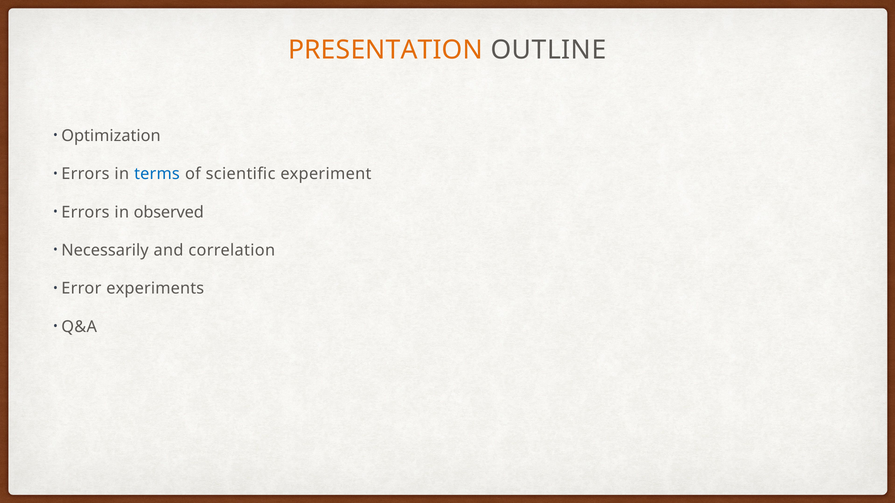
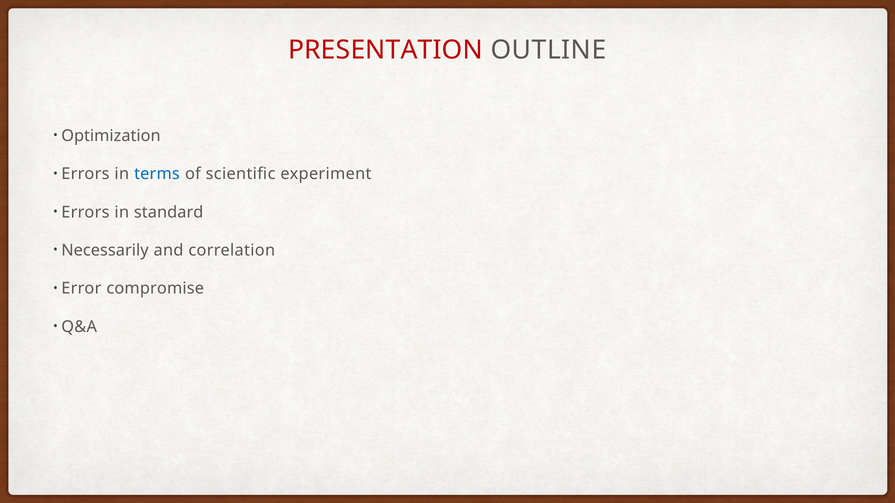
PRESENTATION colour: orange -> red
observed: observed -> standard
experiments: experiments -> compromise
